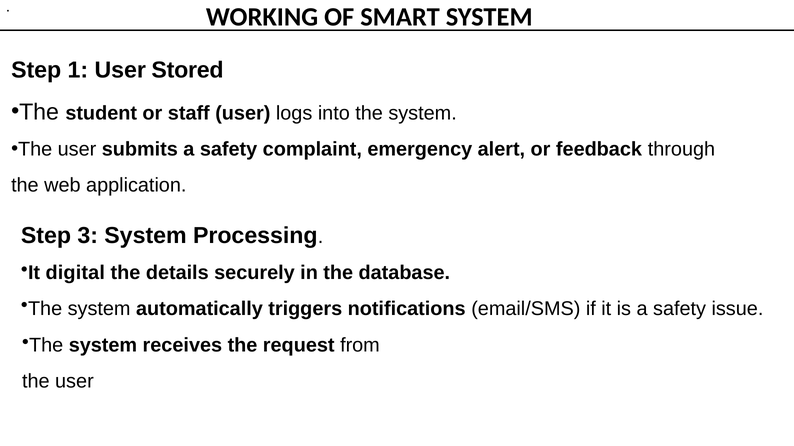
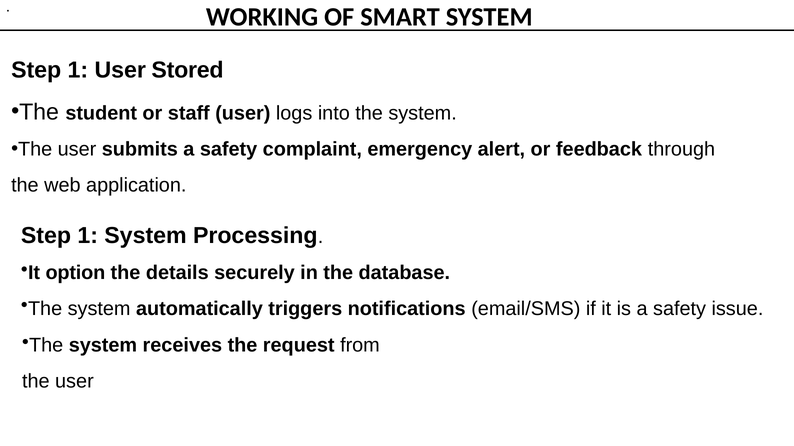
3 at (88, 236): 3 -> 1
digital: digital -> option
